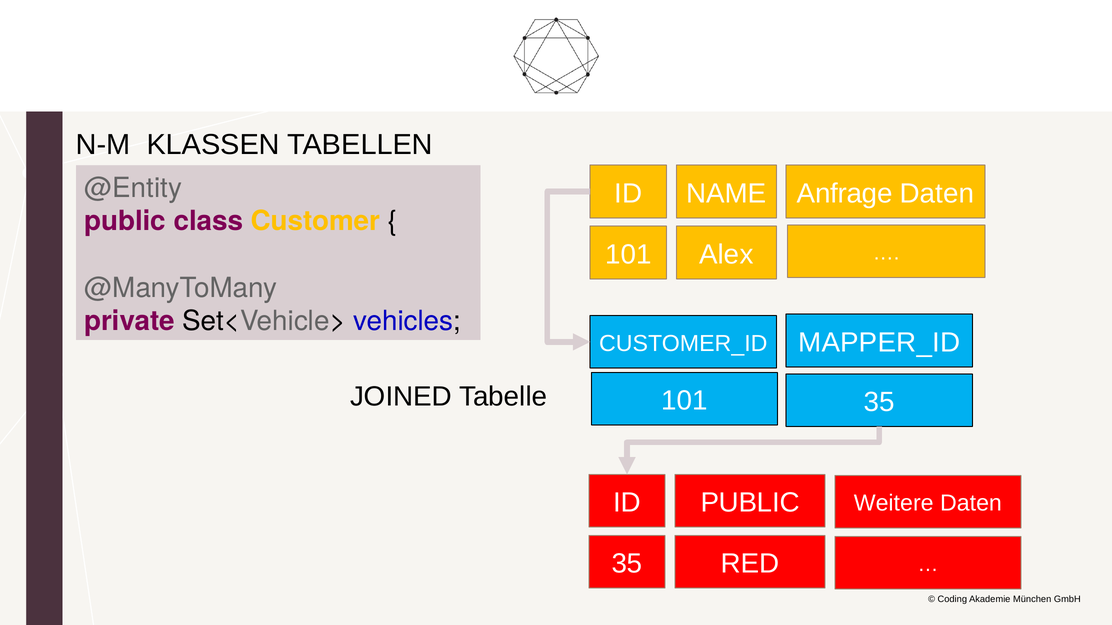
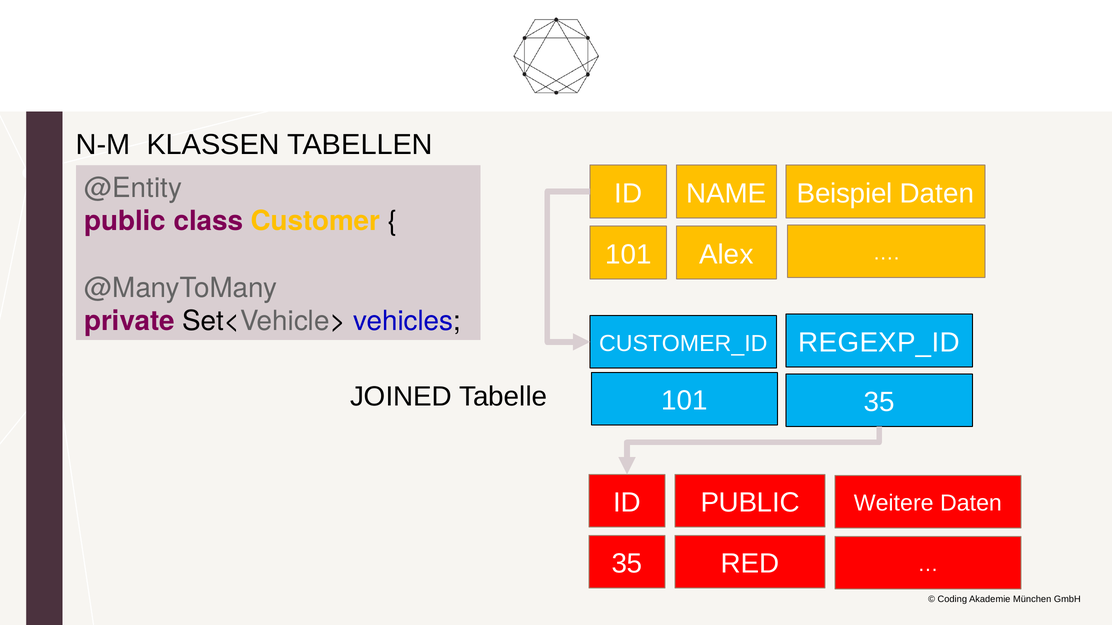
Anfrage: Anfrage -> Beispiel
MAPPER_ID: MAPPER_ID -> REGEXP_ID
